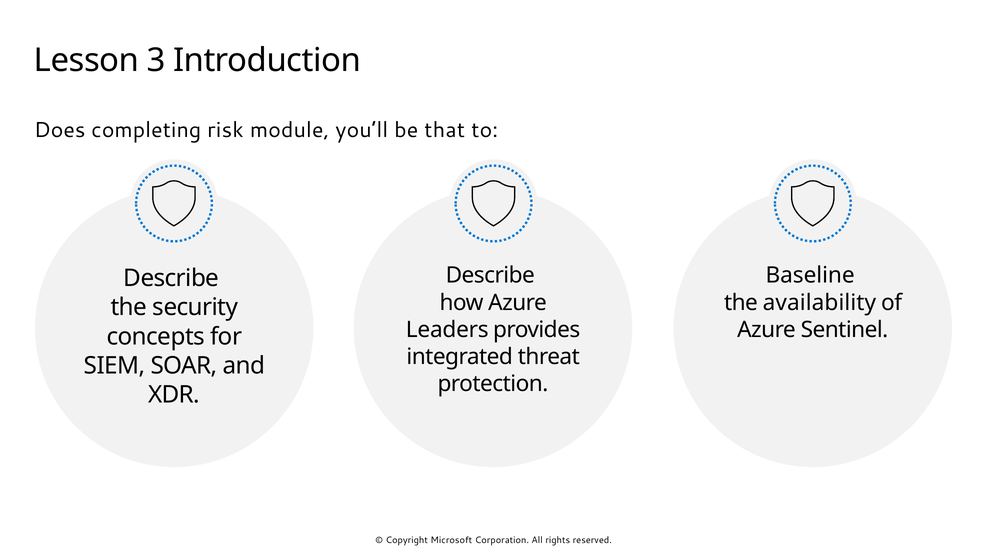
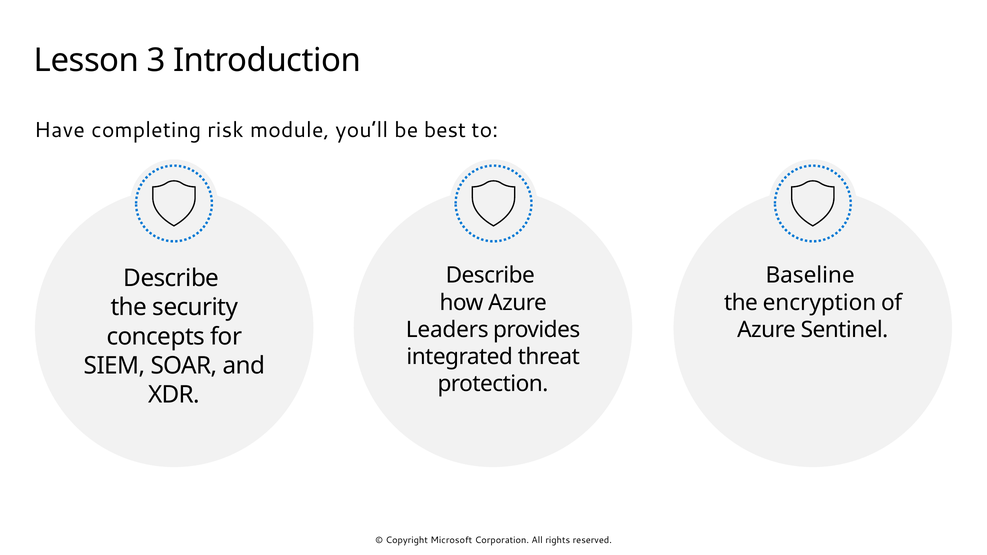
Does: Does -> Have
that: that -> best
availability: availability -> encryption
